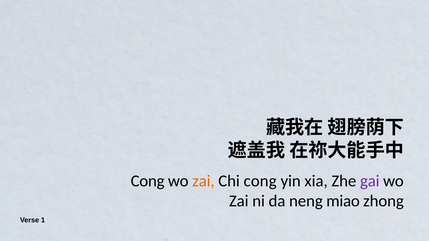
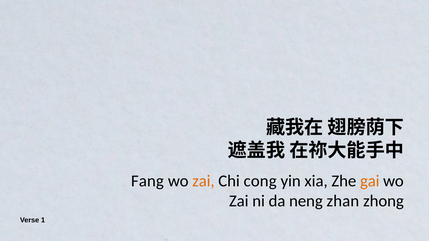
Cong at (148, 181): Cong -> Fang
gai colour: purple -> orange
miao: miao -> zhan
